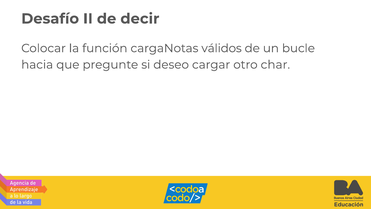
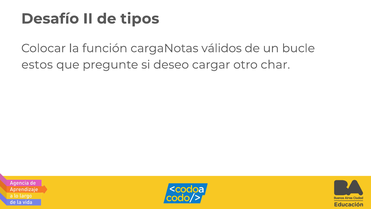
decir: decir -> tipos
hacia: hacia -> estos
